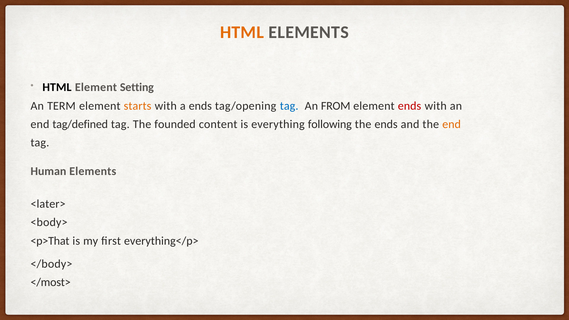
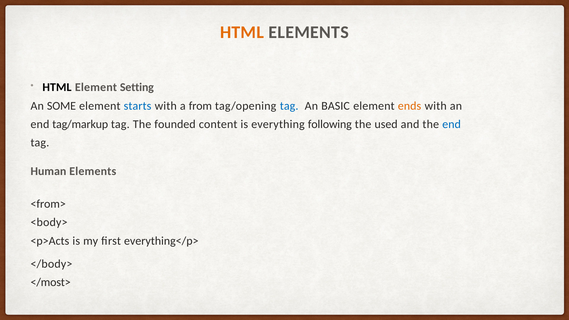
TERM: TERM -> SOME
starts colour: orange -> blue
a ends: ends -> from
FROM: FROM -> BASIC
ends at (410, 106) colour: red -> orange
tag/defined: tag/defined -> tag/markup
the ends: ends -> used
end at (452, 124) colour: orange -> blue
<later>: <later> -> <from>
<p>That: <p>That -> <p>Acts
